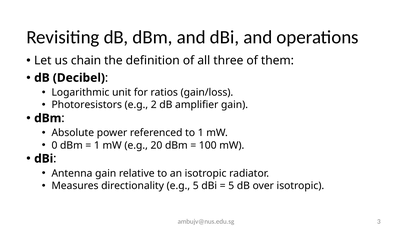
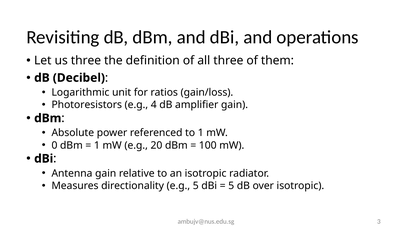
us chain: chain -> three
2: 2 -> 4
